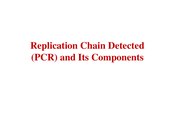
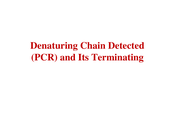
Replication: Replication -> Denaturing
Components: Components -> Terminating
